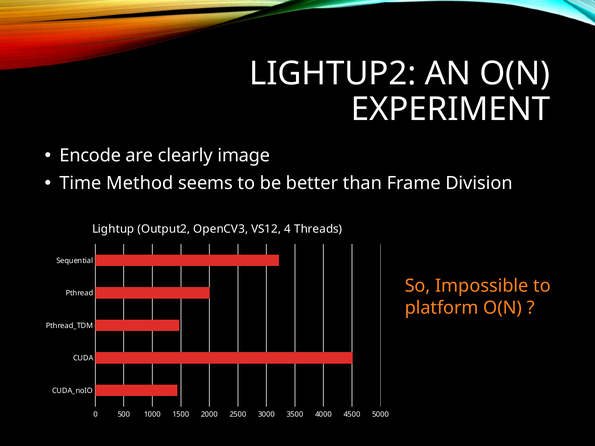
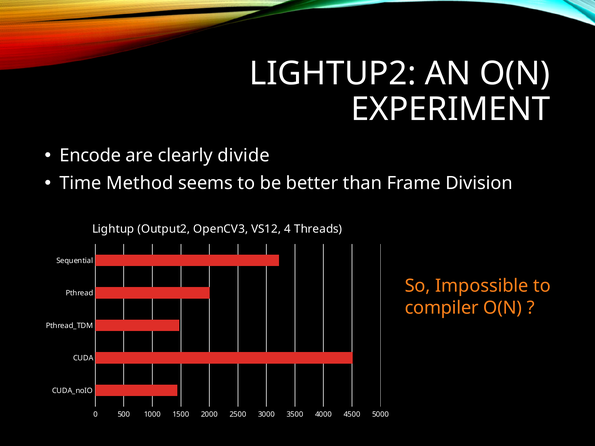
image: image -> divide
platform: platform -> compiler
